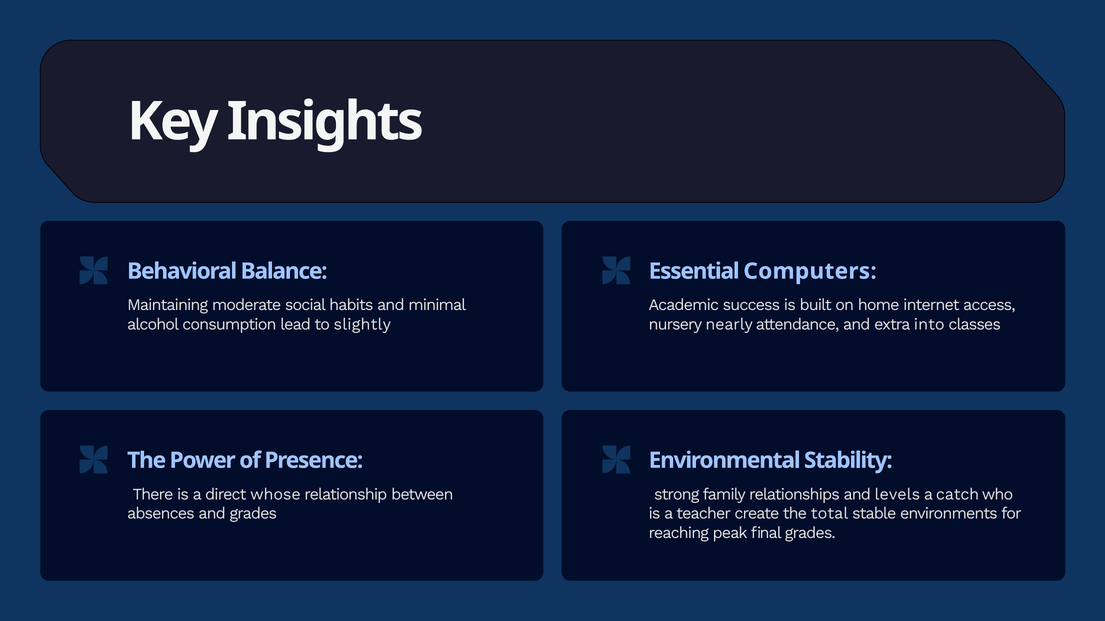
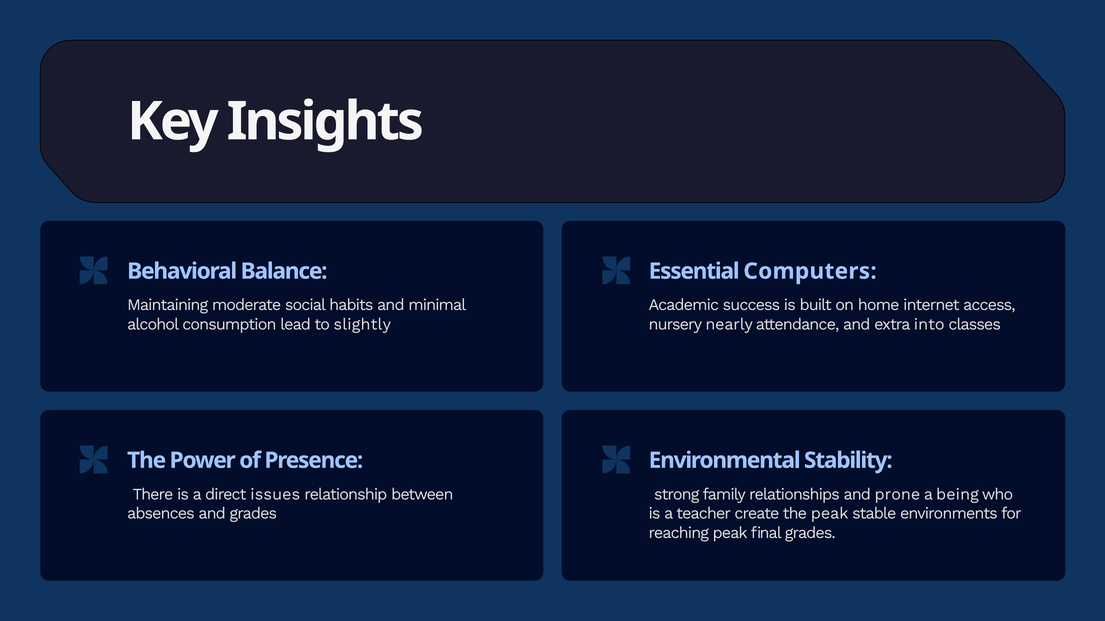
whose: whose -> issues
levels: levels -> prone
catch: catch -> being
the total: total -> peak
